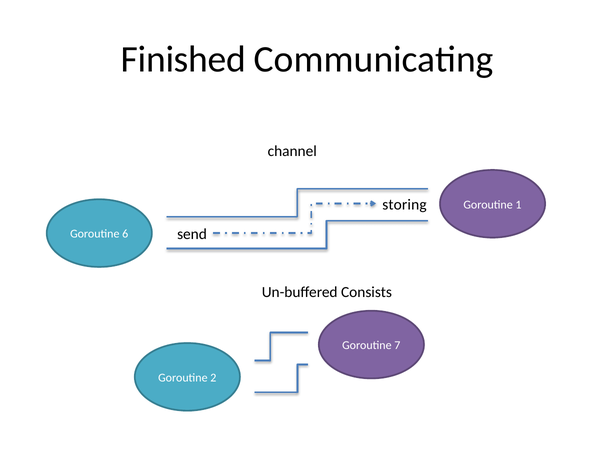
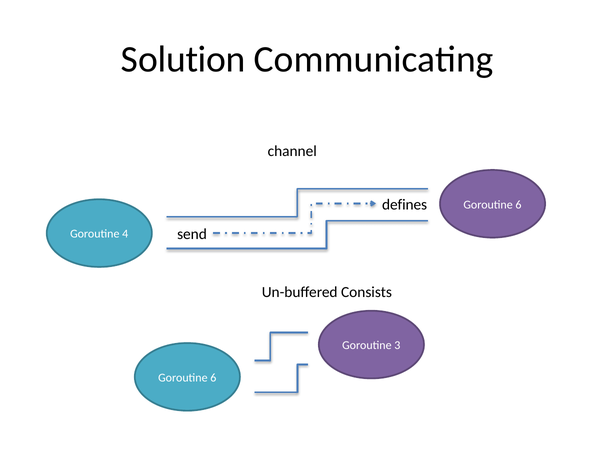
Finished: Finished -> Solution
storing: storing -> defines
1 at (518, 205): 1 -> 6
6: 6 -> 4
7: 7 -> 3
2 at (213, 378): 2 -> 6
